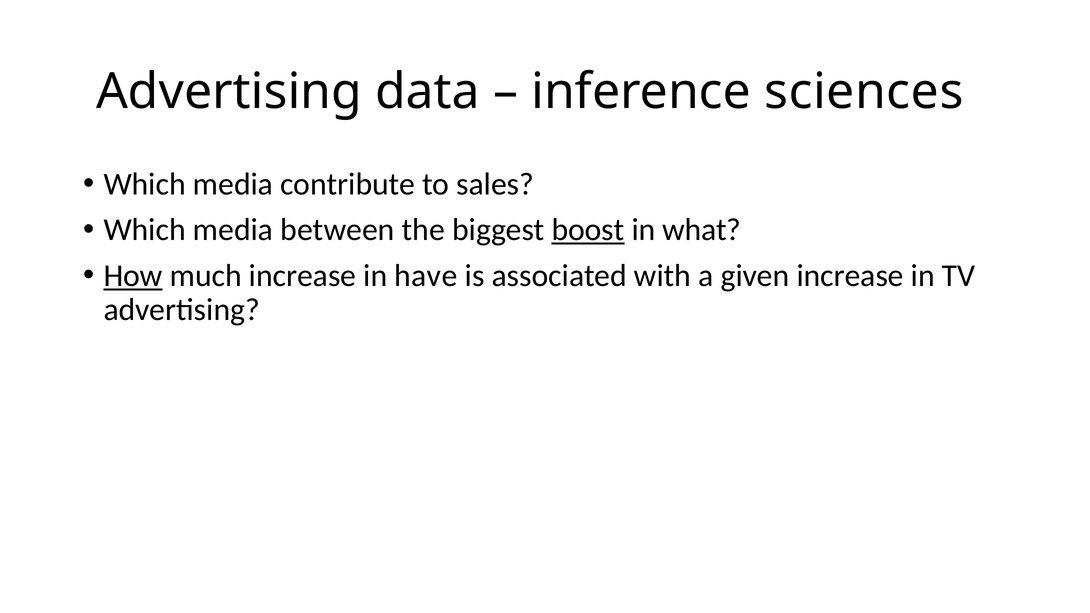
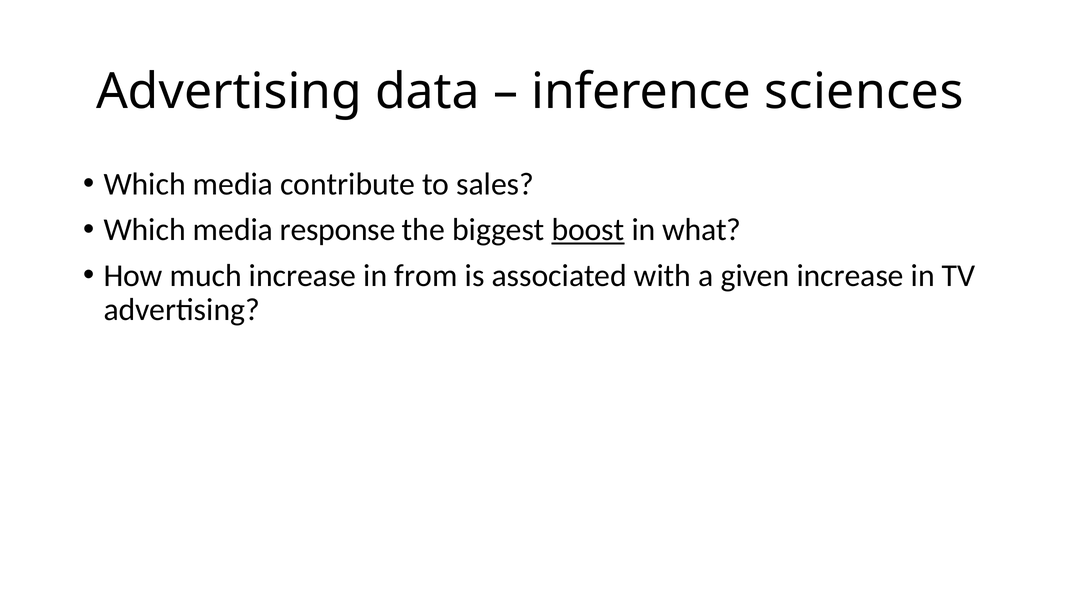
between: between -> response
How underline: present -> none
have: have -> from
